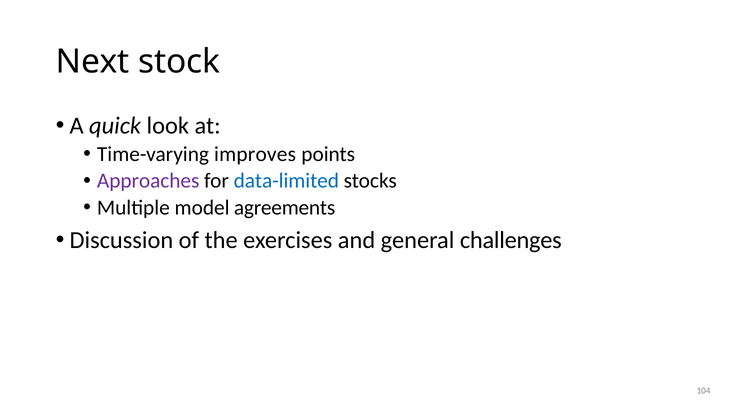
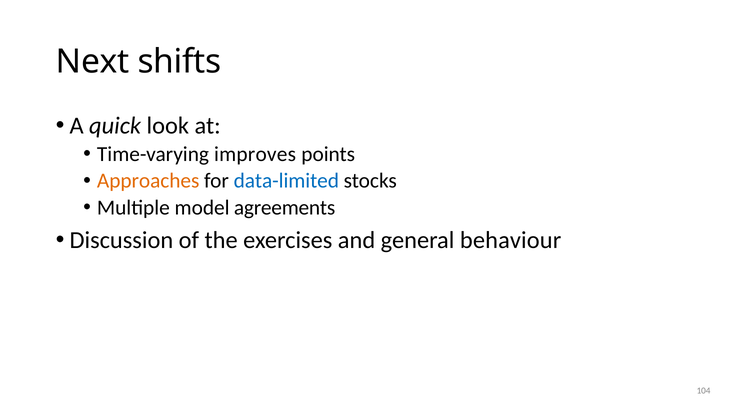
stock: stock -> shifts
Approaches colour: purple -> orange
challenges: challenges -> behaviour
